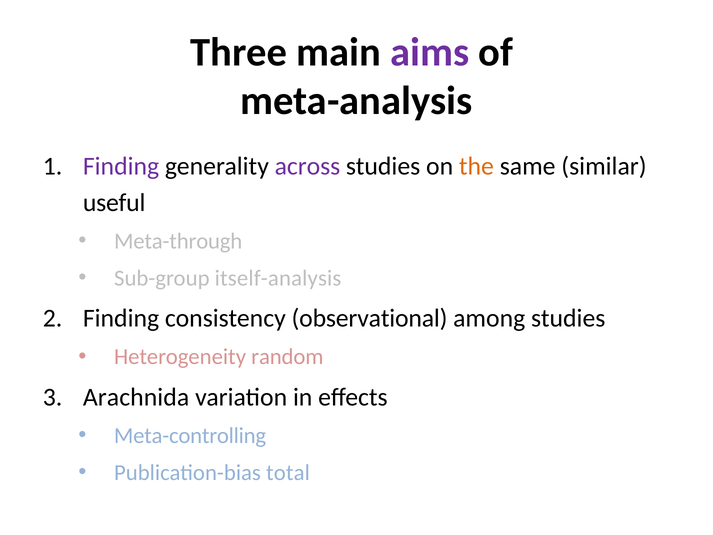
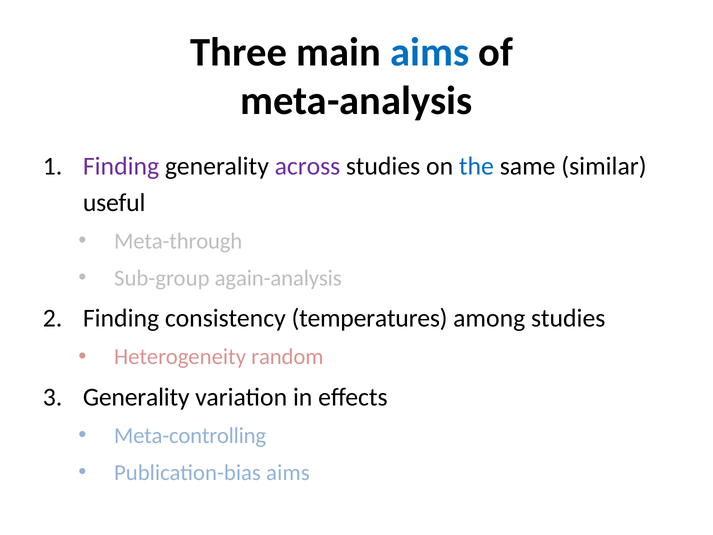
aims at (430, 52) colour: purple -> blue
the colour: orange -> blue
itself-analysis: itself-analysis -> again-analysis
observational: observational -> temperatures
Arachnida at (136, 397): Arachnida -> Generality
Publication-bias total: total -> aims
